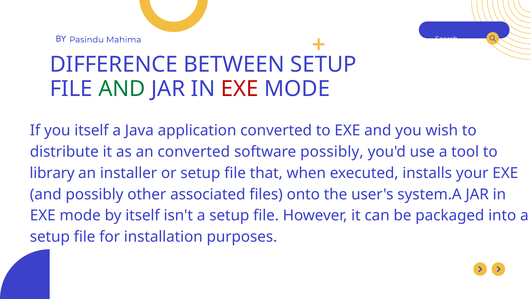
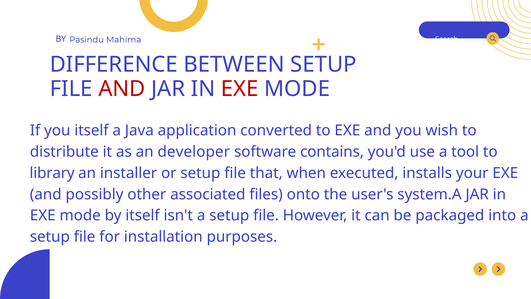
AND at (122, 89) colour: green -> red
an converted: converted -> developer
software possibly: possibly -> contains
